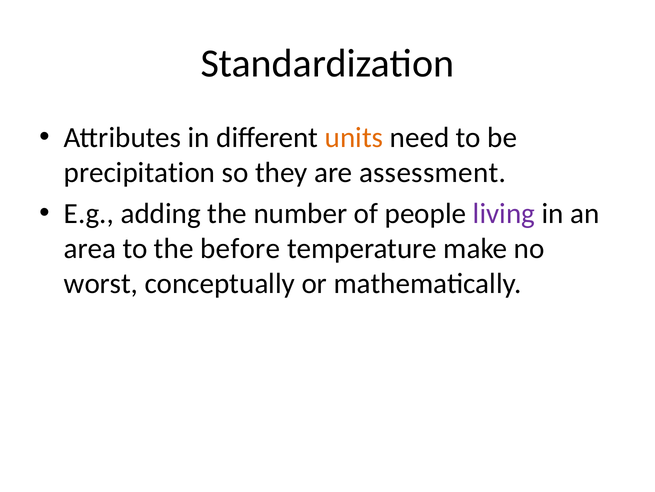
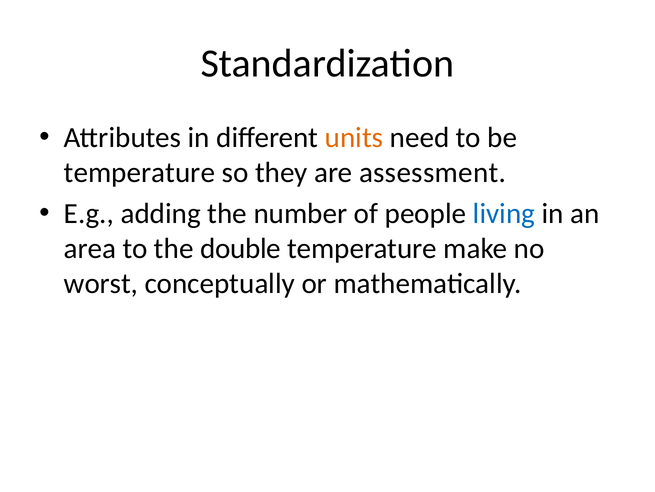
precipitation at (140, 172): precipitation -> temperature
living colour: purple -> blue
before: before -> double
